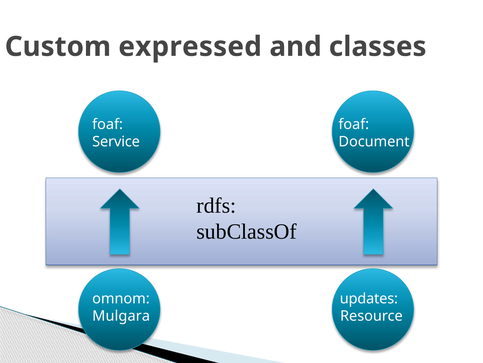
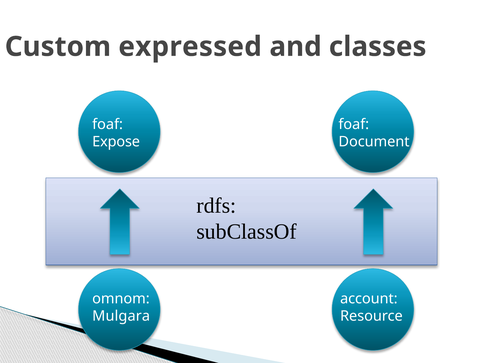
Service: Service -> Expose
updates: updates -> account
